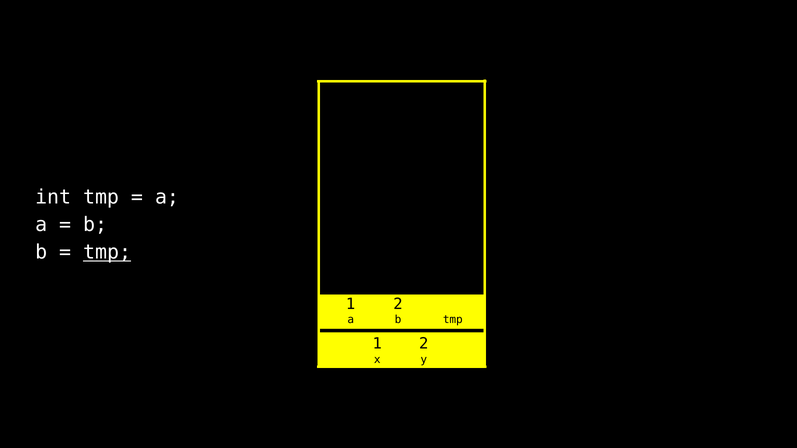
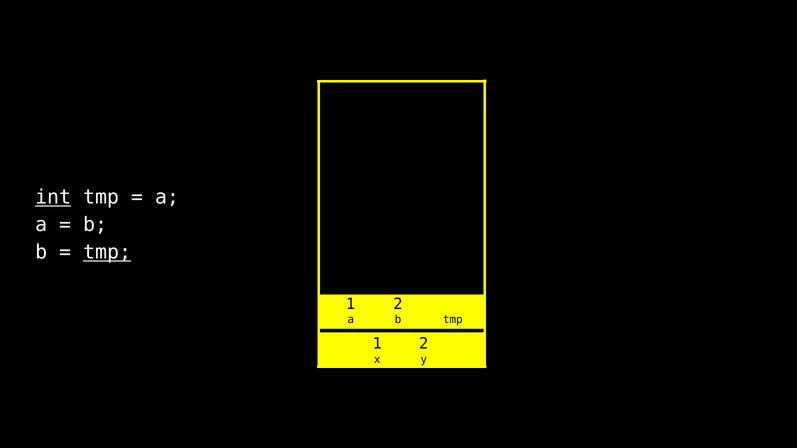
int underline: none -> present
